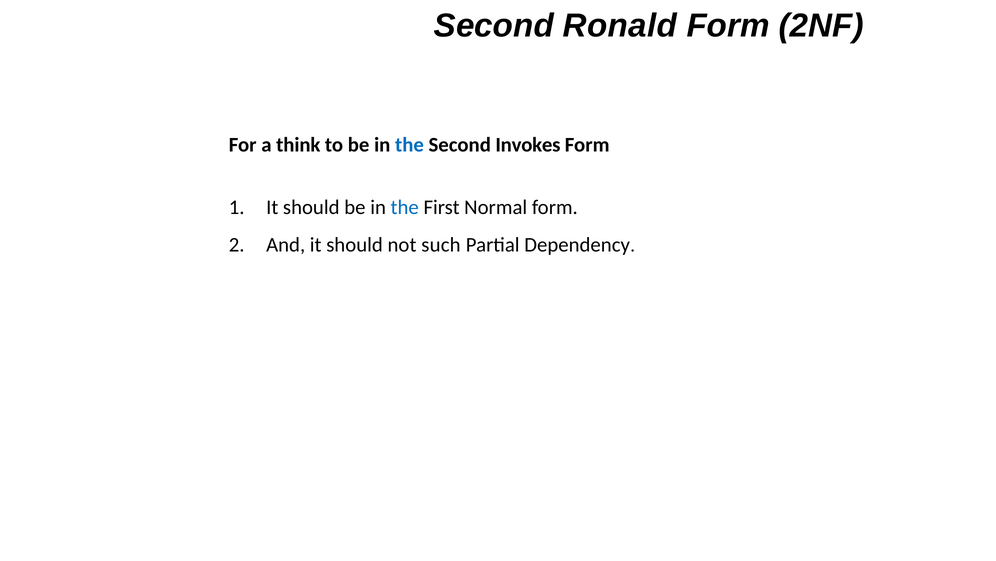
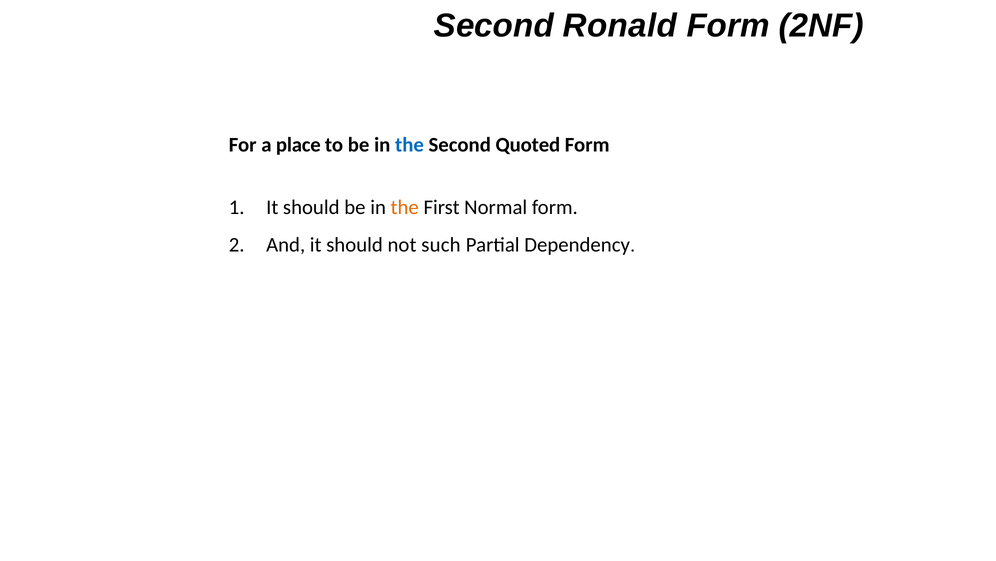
think: think -> place
Invokes: Invokes -> Quoted
the at (405, 207) colour: blue -> orange
